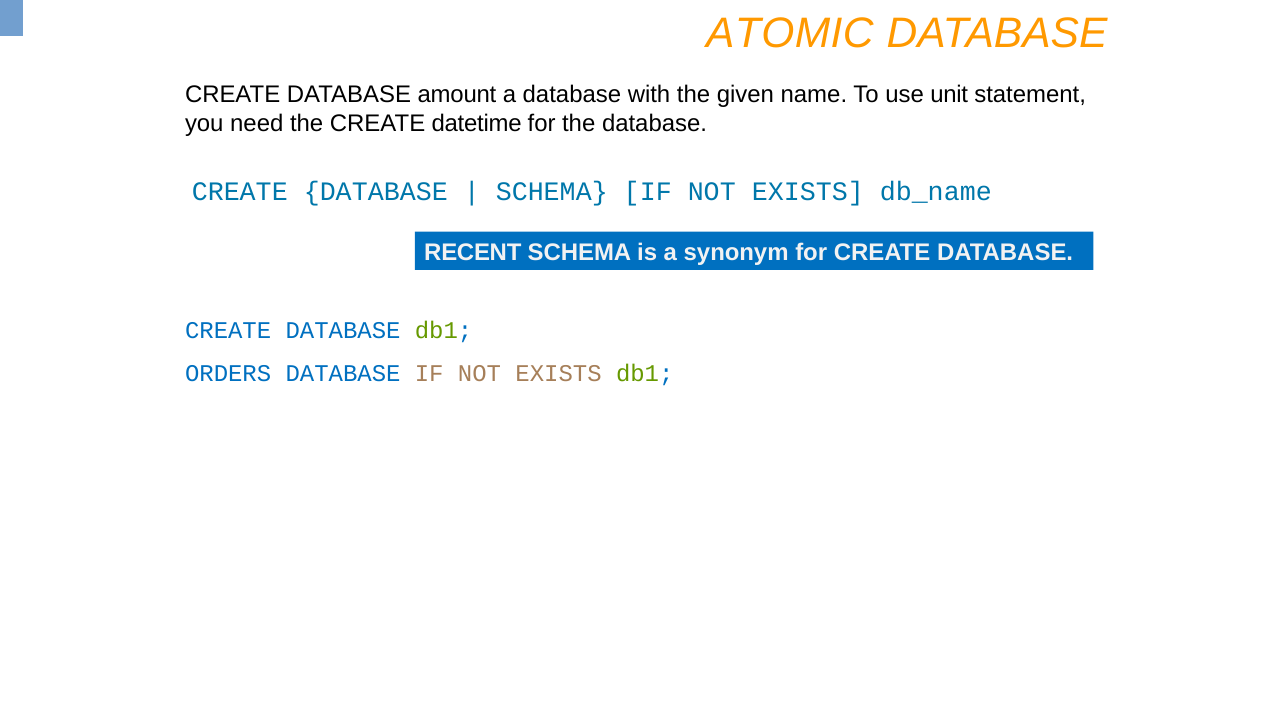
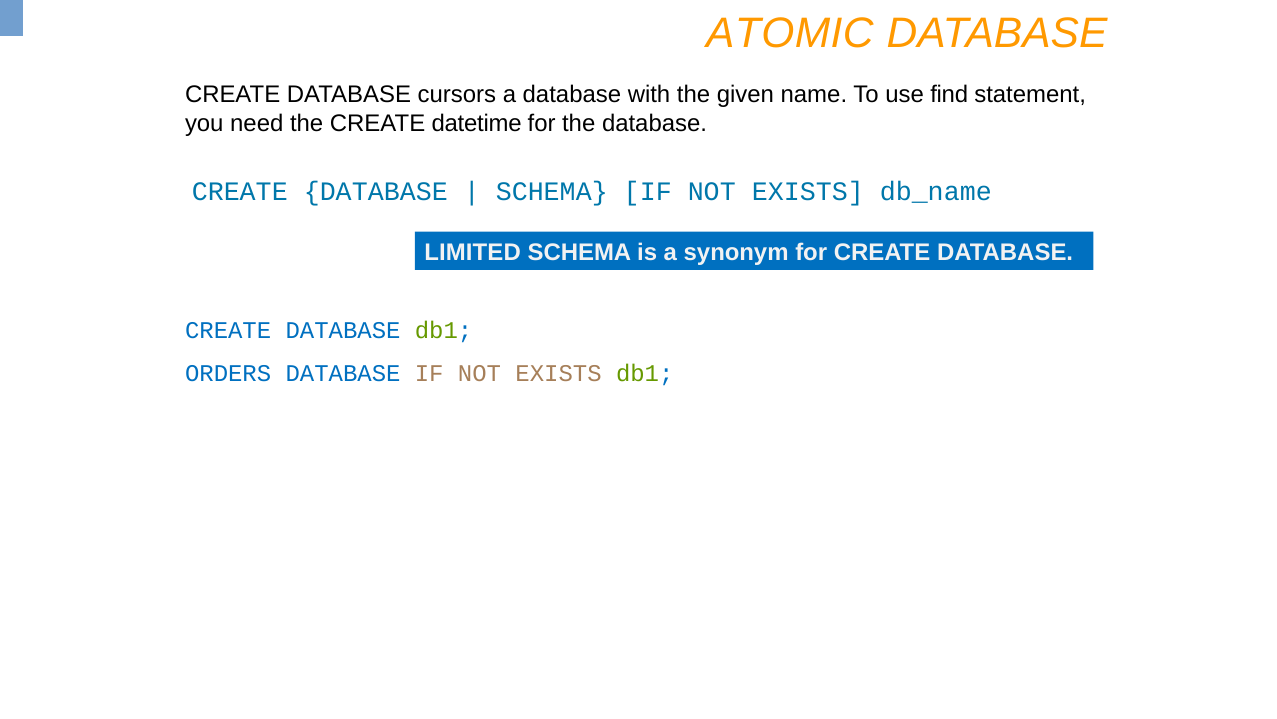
amount: amount -> cursors
unit: unit -> find
RECENT: RECENT -> LIMITED
